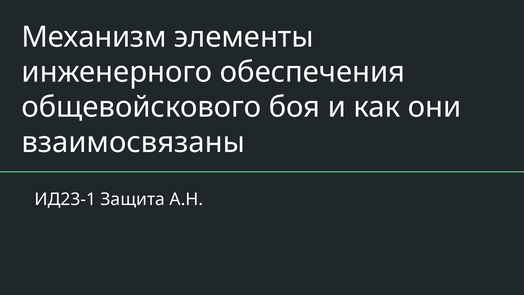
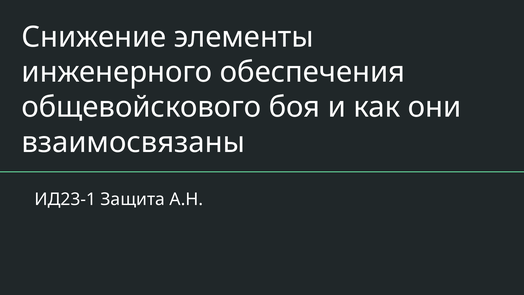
Механизм: Механизм -> Снижение
